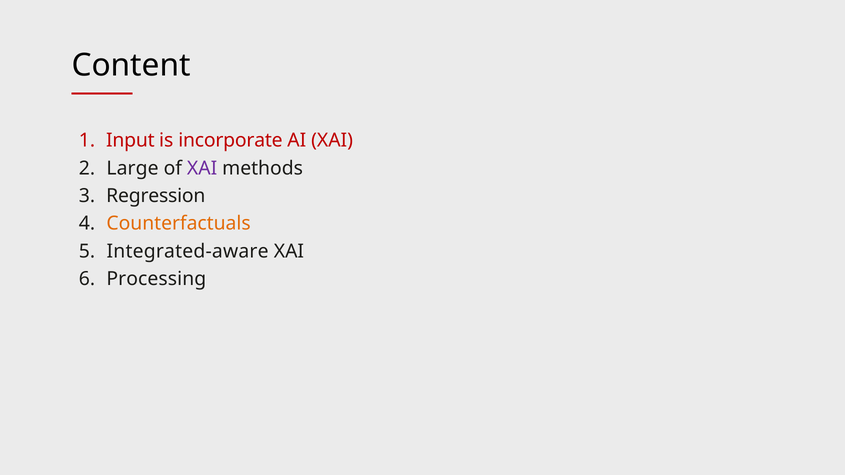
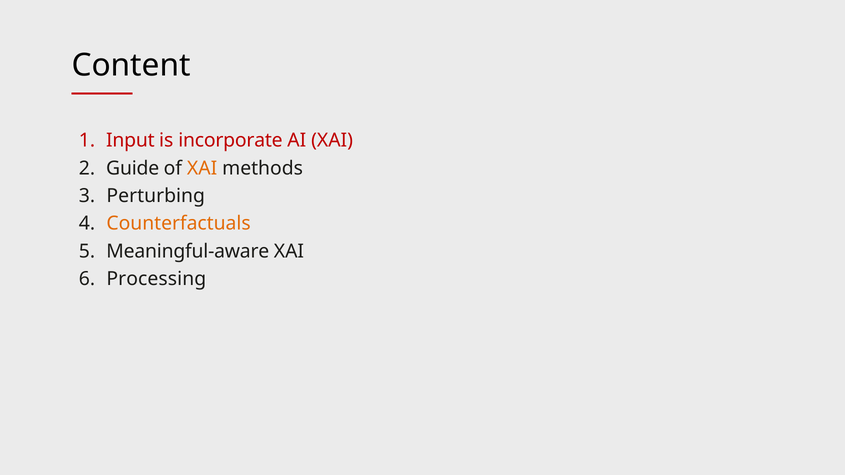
Large: Large -> Guide
XAI at (202, 168) colour: purple -> orange
Regression: Regression -> Perturbing
Integrated-aware: Integrated-aware -> Meaningful-aware
